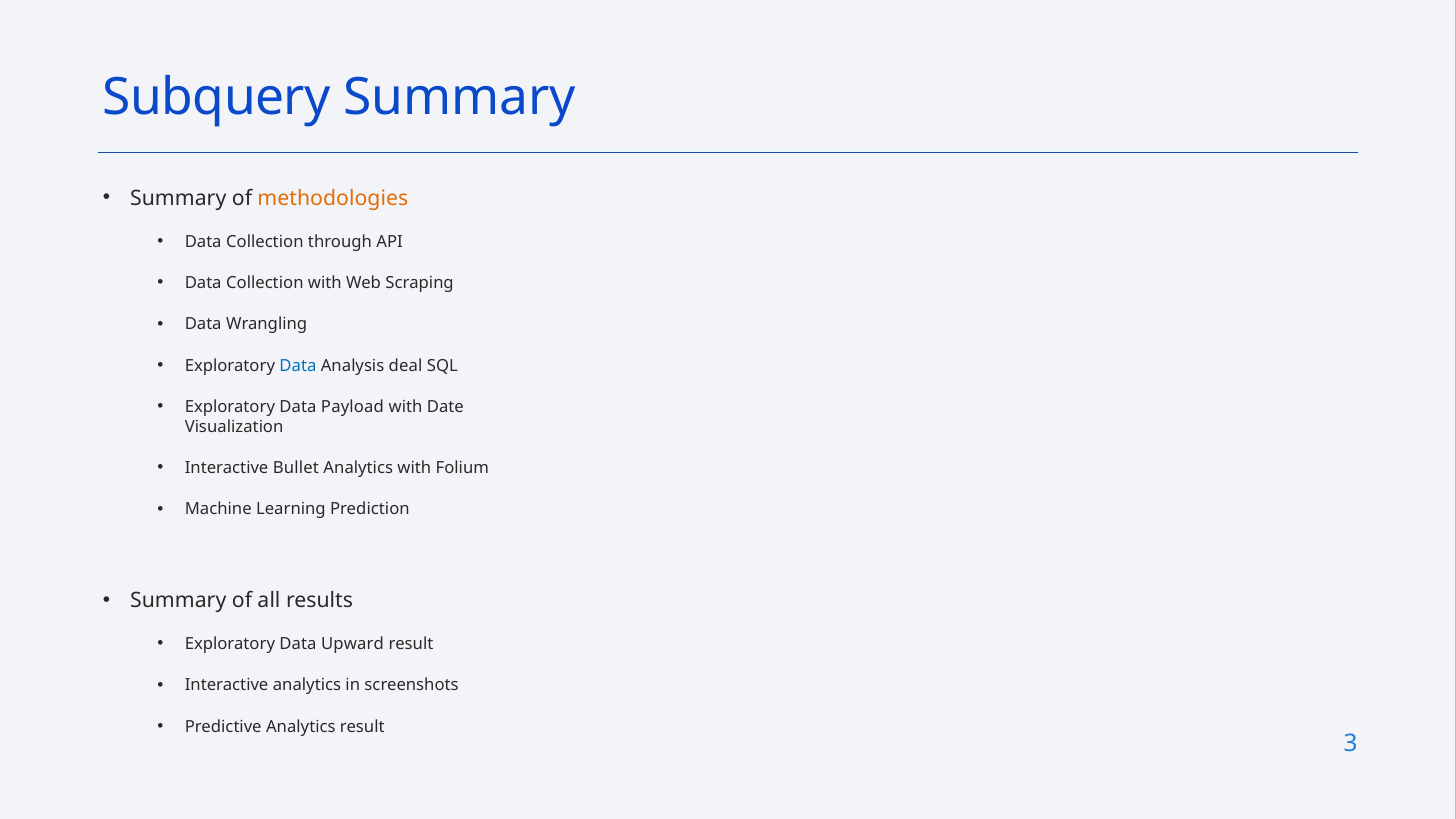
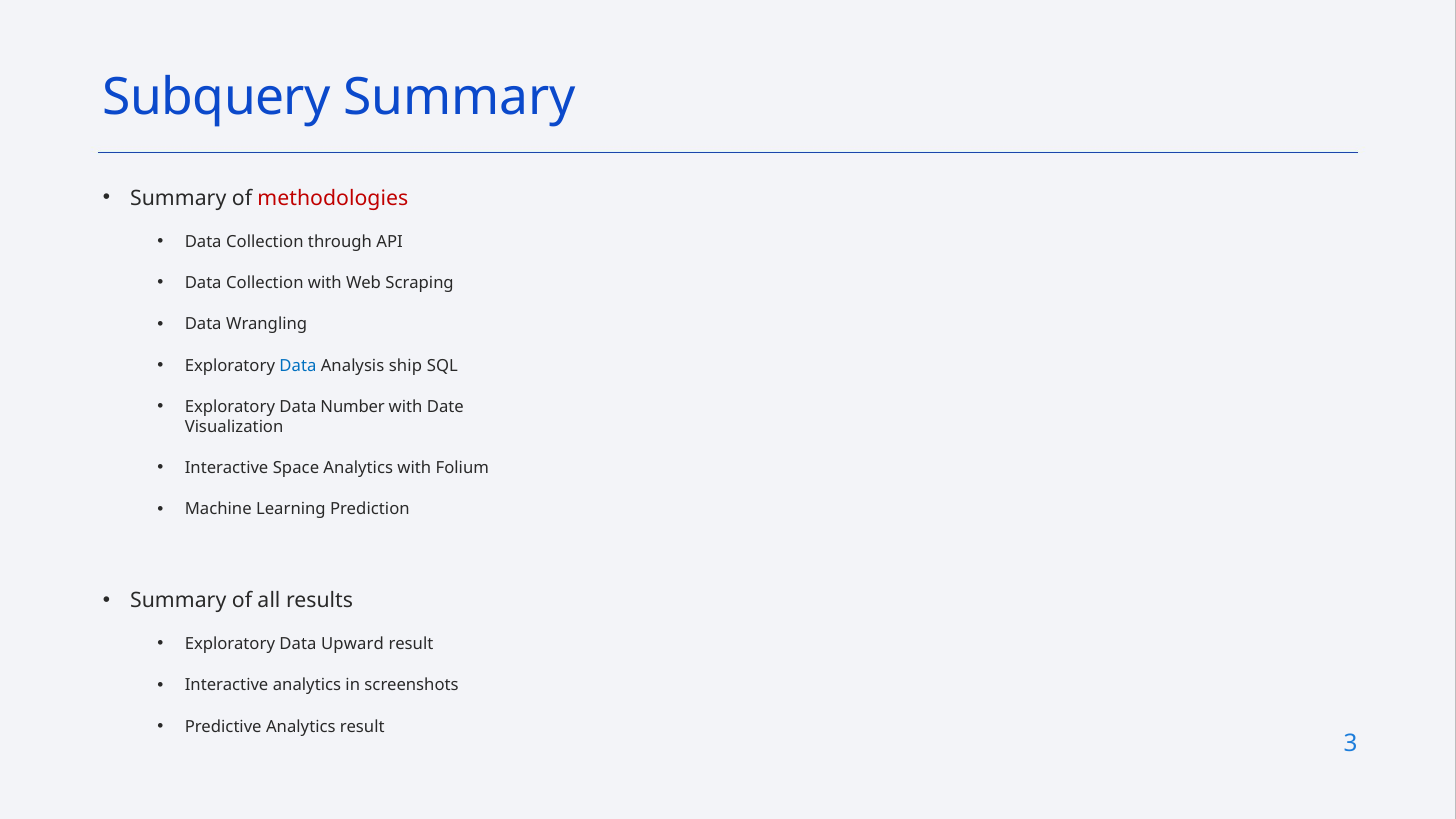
methodologies colour: orange -> red
deal: deal -> ship
Payload: Payload -> Number
Bullet: Bullet -> Space
